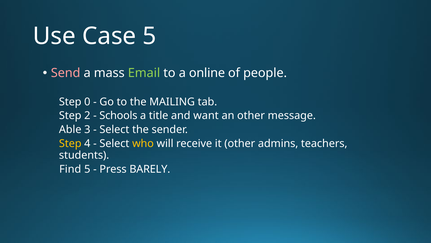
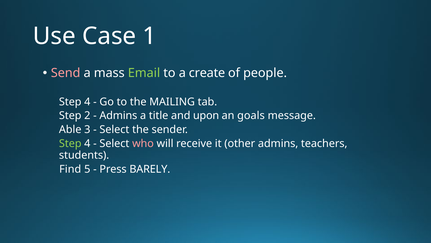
Case 5: 5 -> 1
online: online -> create
0 at (87, 102): 0 -> 4
Schools at (118, 115): Schools -> Admins
want: want -> upon
an other: other -> goals
Step at (70, 143) colour: yellow -> light green
who colour: yellow -> pink
